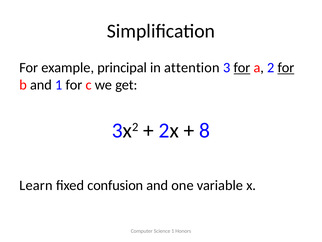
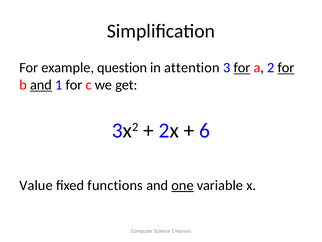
principal: principal -> question
and at (41, 85) underline: none -> present
8: 8 -> 6
Learn: Learn -> Value
confusion: confusion -> functions
one underline: none -> present
